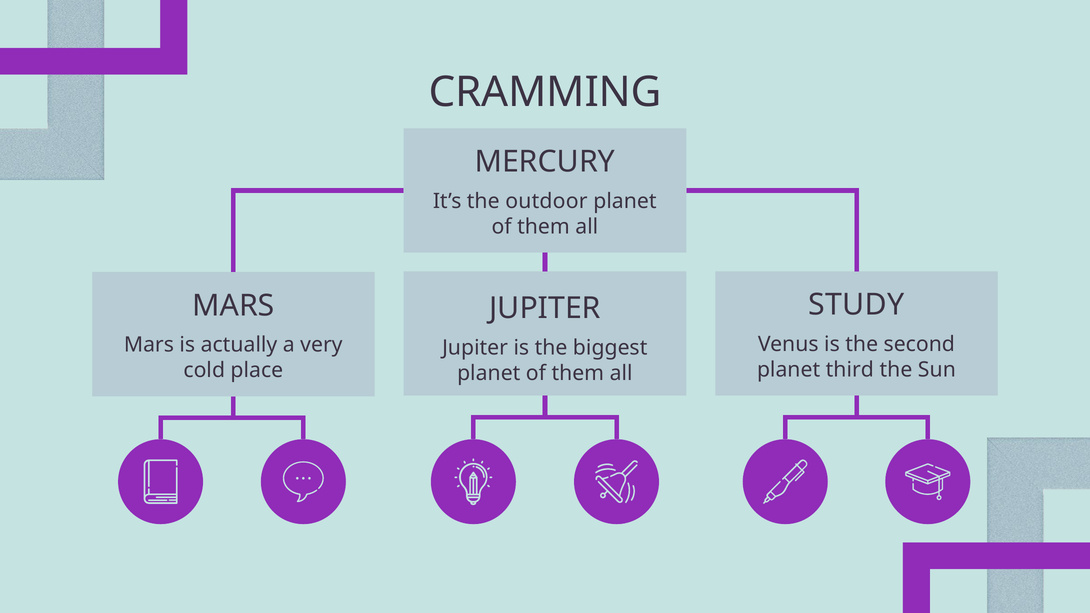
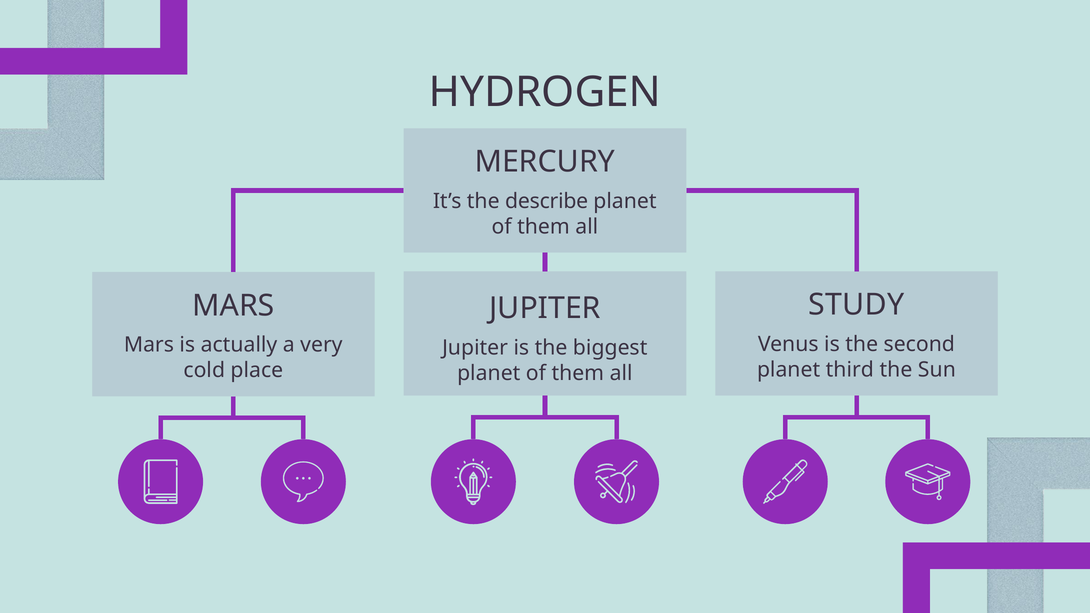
CRAMMING: CRAMMING -> HYDROGEN
outdoor: outdoor -> describe
